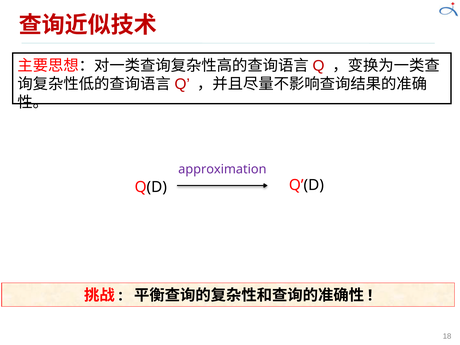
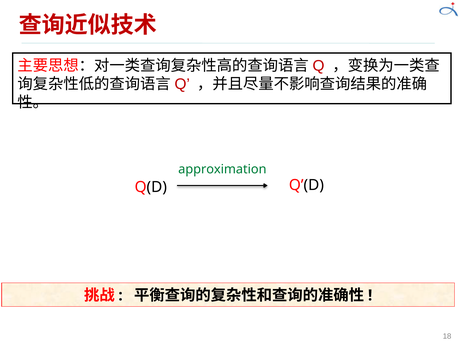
approximation colour: purple -> green
